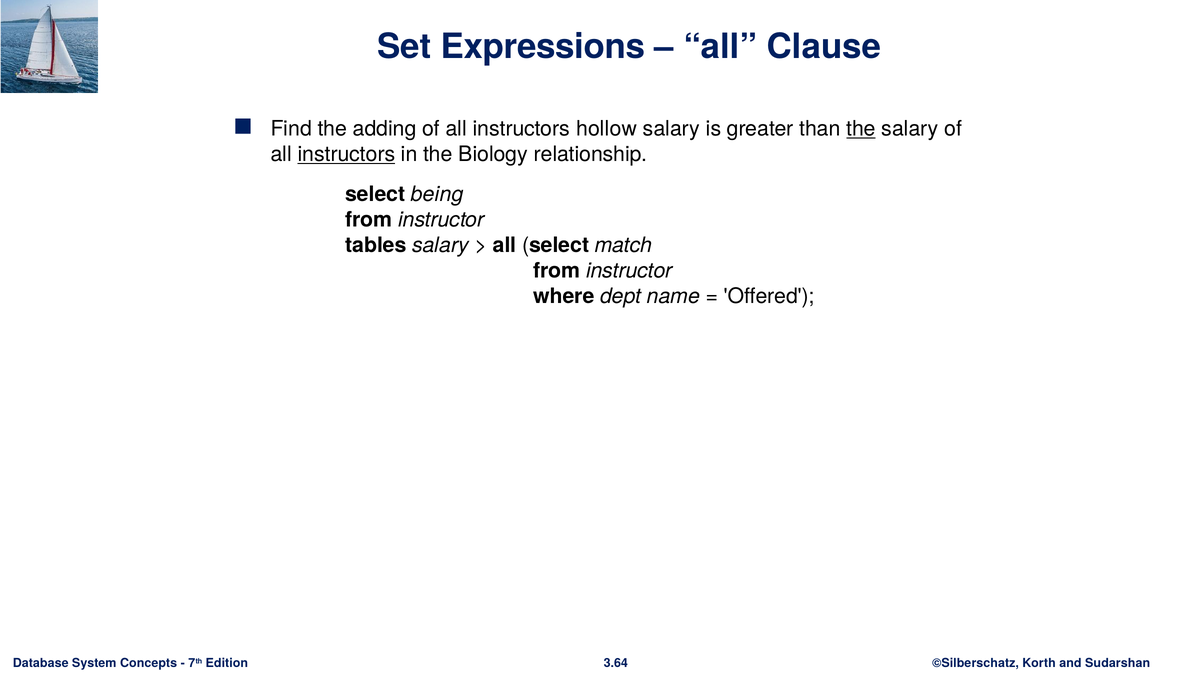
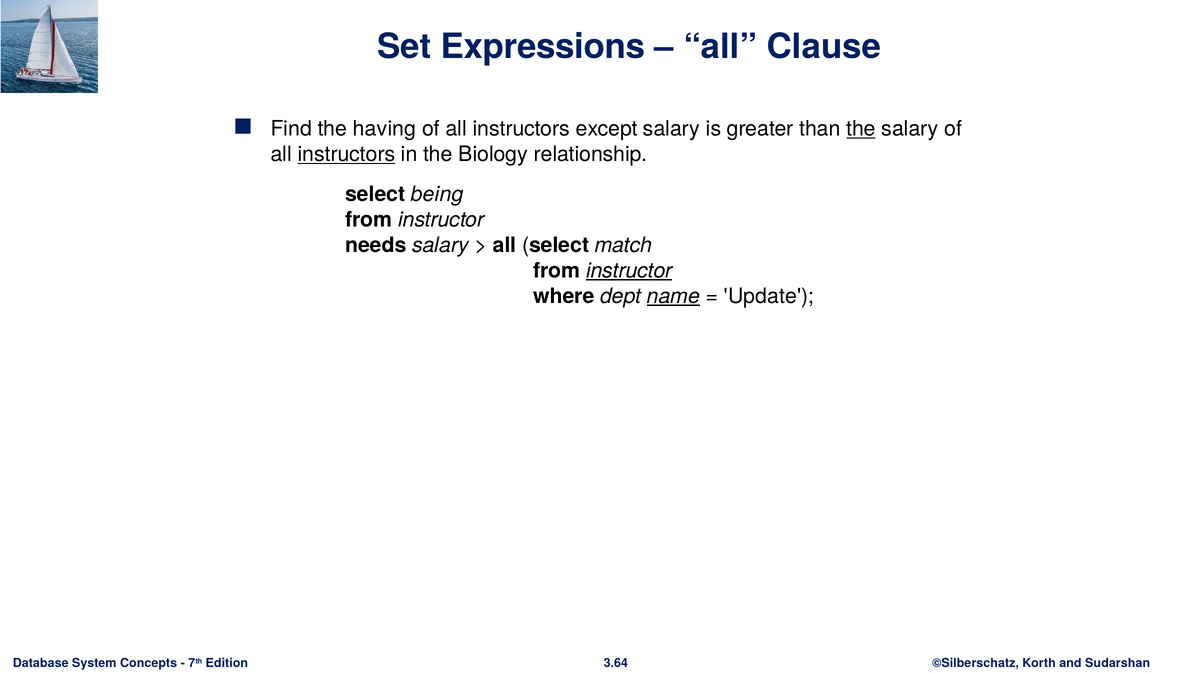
adding: adding -> having
hollow: hollow -> except
tables: tables -> needs
instructor at (629, 271) underline: none -> present
name underline: none -> present
Offered: Offered -> Update
